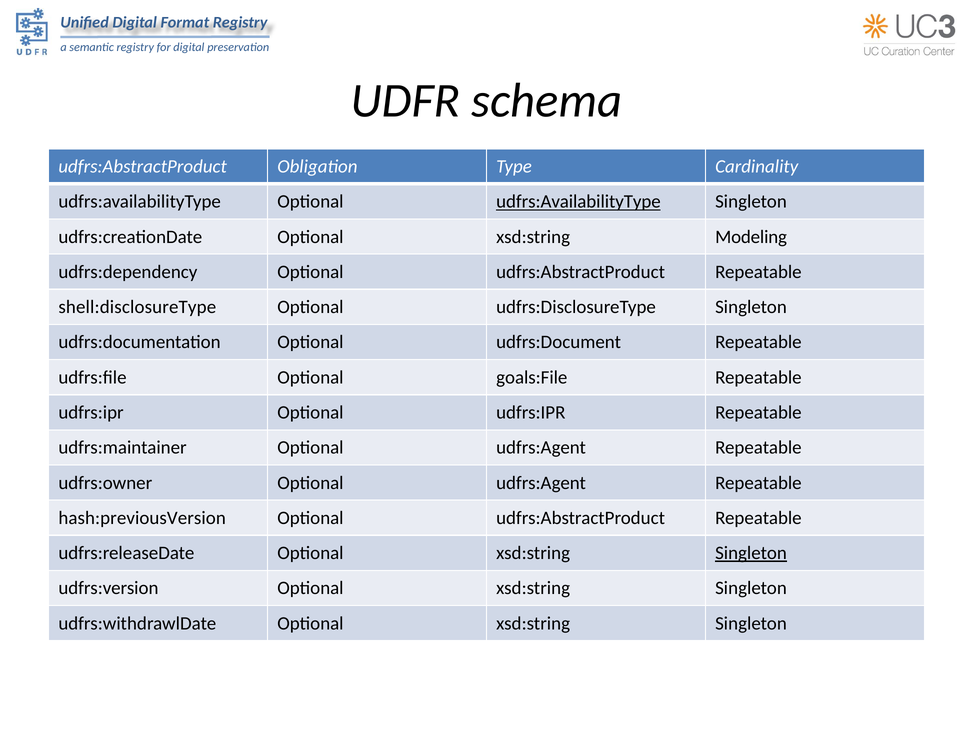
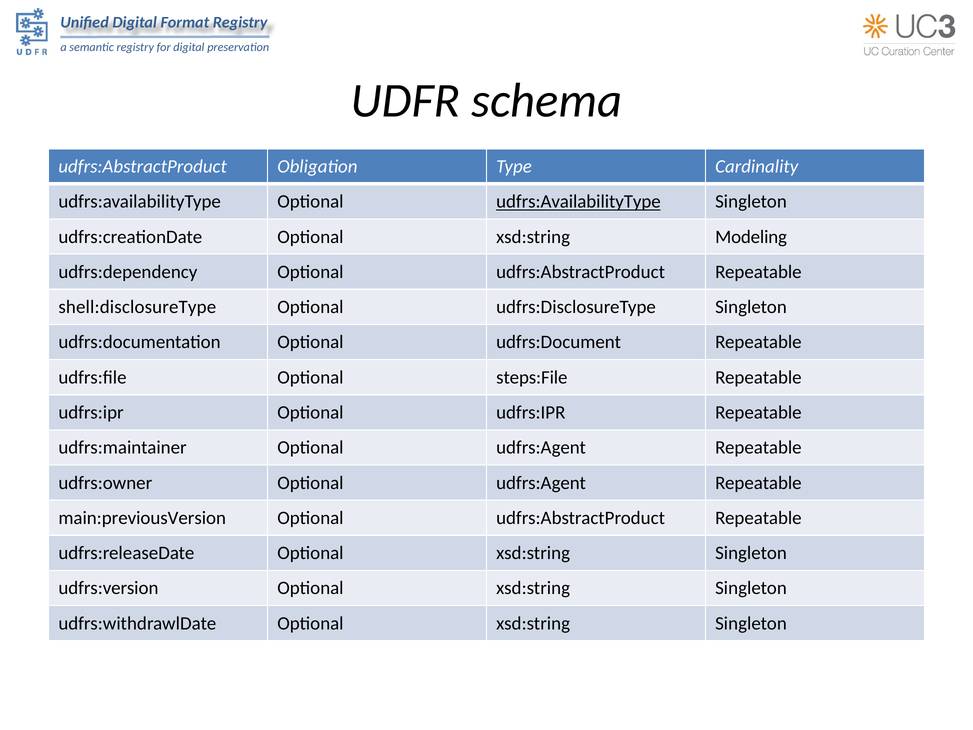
goals:File: goals:File -> steps:File
hash:previousVersion: hash:previousVersion -> main:previousVersion
Singleton at (751, 553) underline: present -> none
